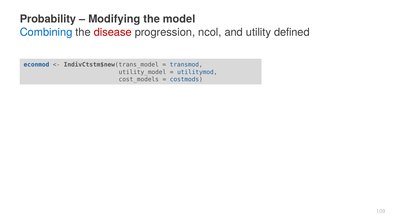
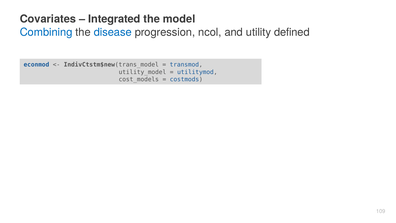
Probability: Probability -> Covariates
Modifying: Modifying -> Integrated
disease colour: red -> blue
